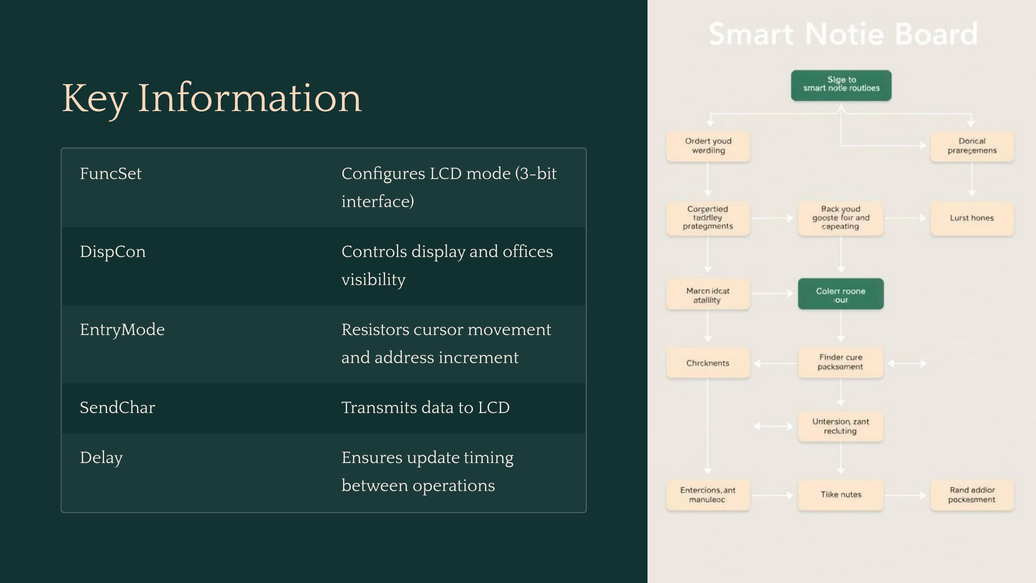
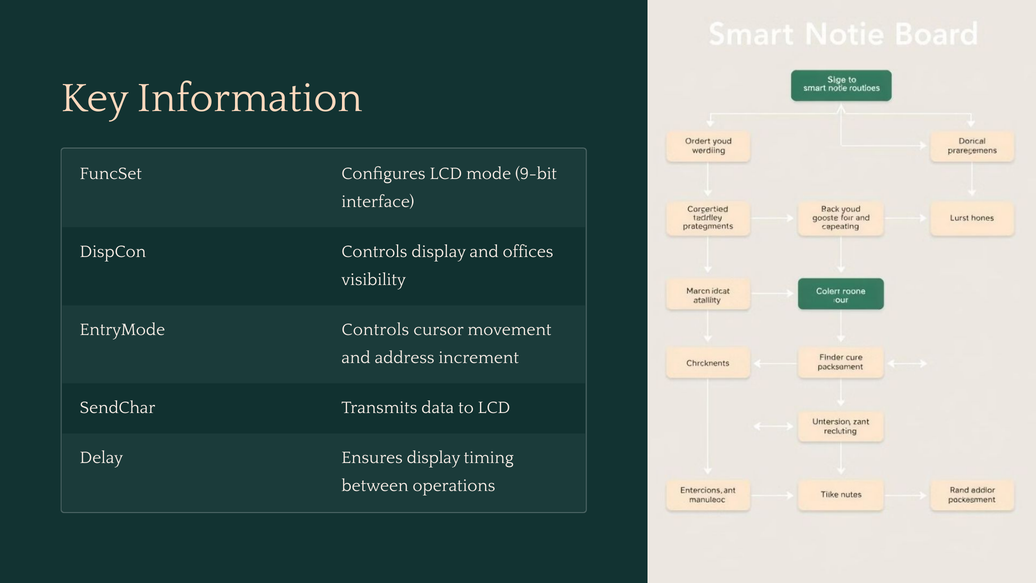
3-bit: 3-bit -> 9-bit
EntryMode Resistors: Resistors -> Controls
Ensures update: update -> display
